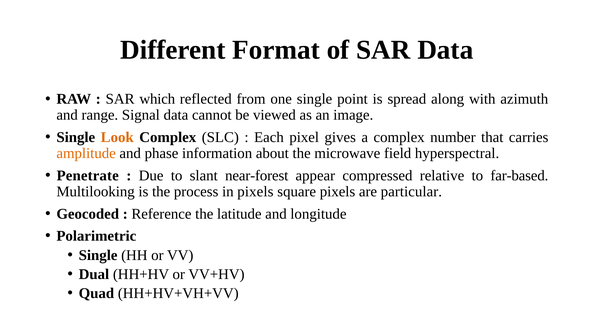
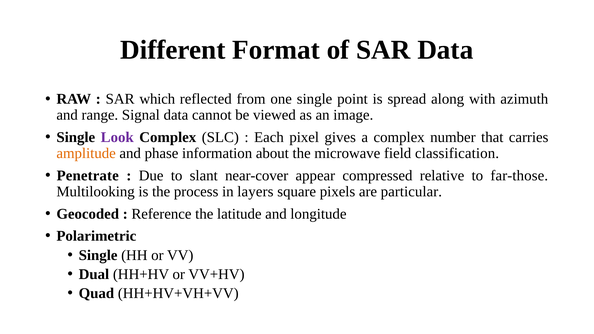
Look colour: orange -> purple
hyperspectral: hyperspectral -> classification
near-forest: near-forest -> near-cover
far-based: far-based -> far-those
in pixels: pixels -> layers
